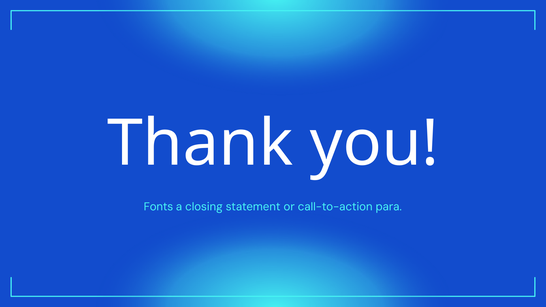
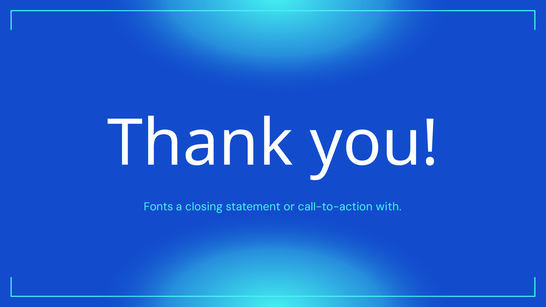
para: para -> with
